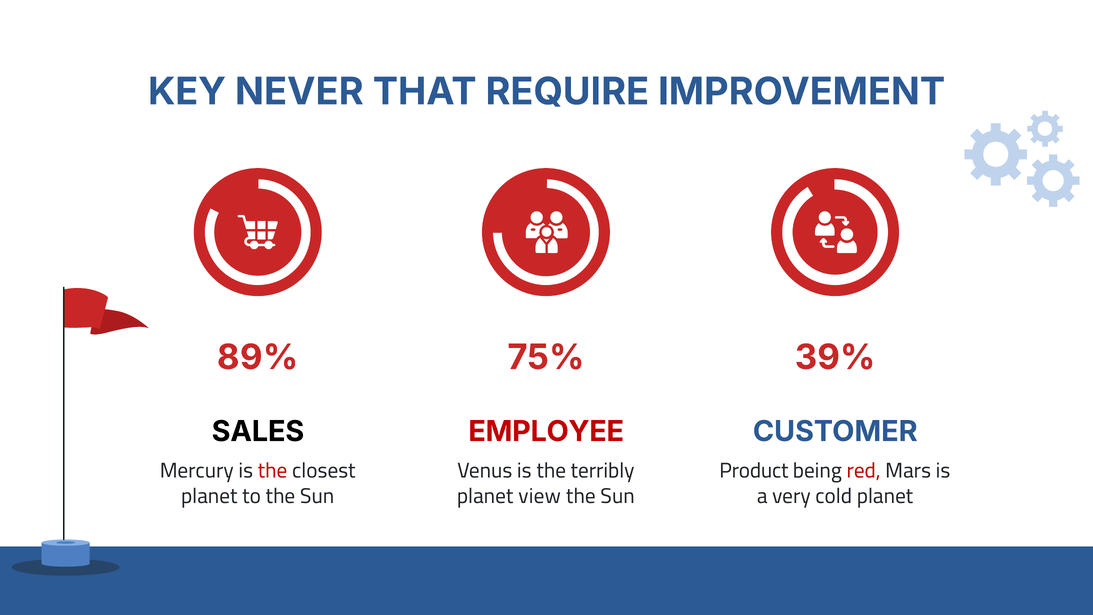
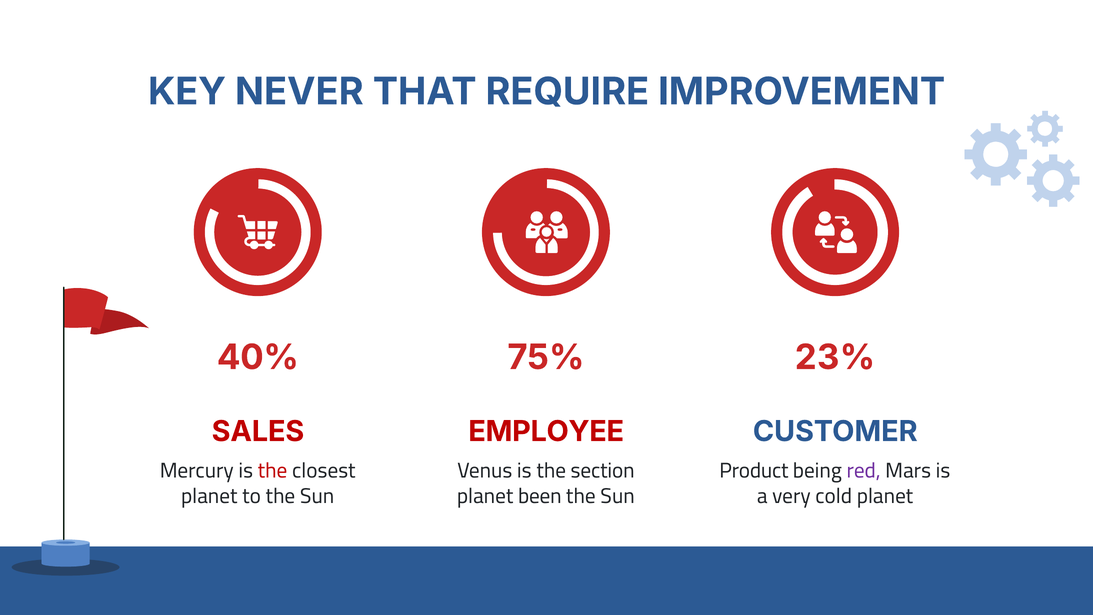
89%: 89% -> 40%
39%: 39% -> 23%
SALES colour: black -> red
terribly: terribly -> section
red colour: red -> purple
view: view -> been
